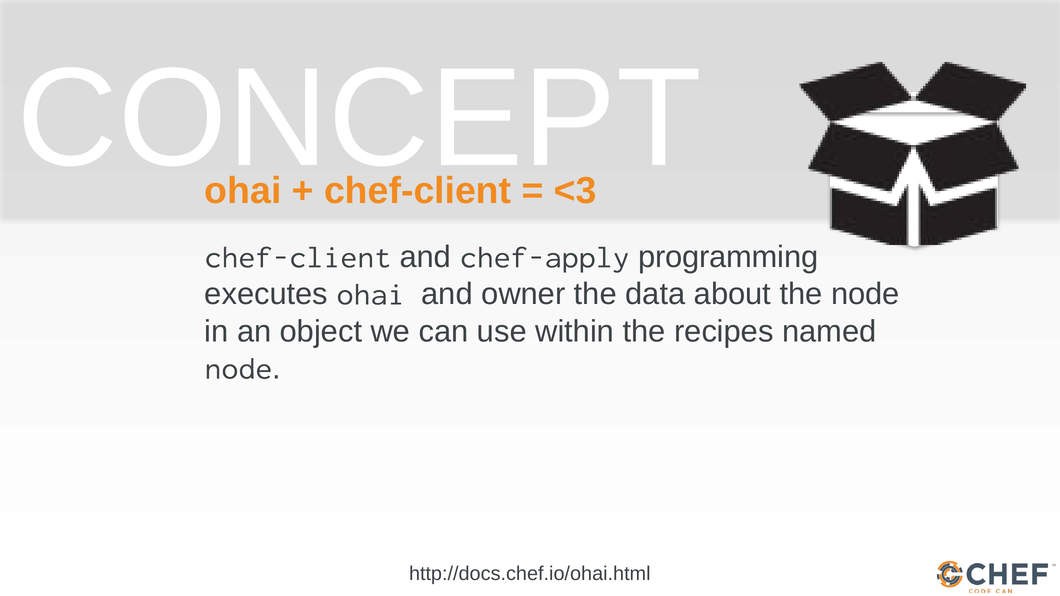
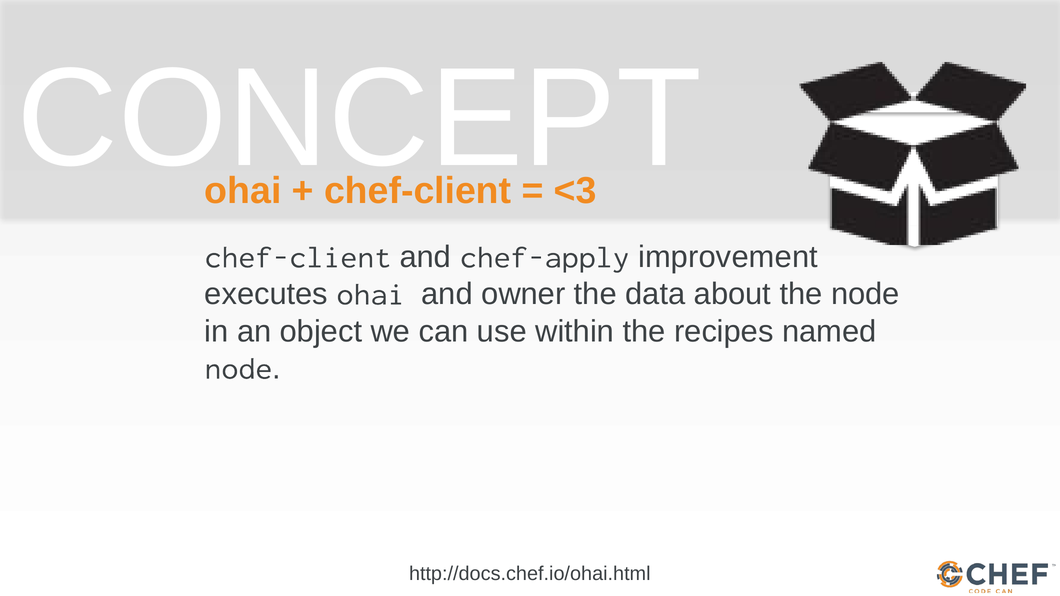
programming: programming -> improvement
